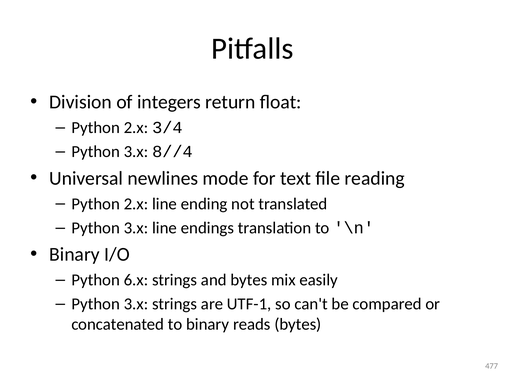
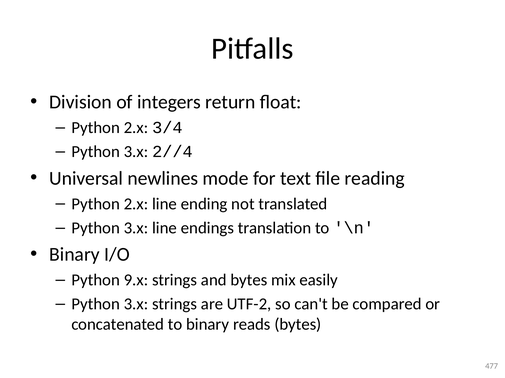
8//4: 8//4 -> 2//4
6.x: 6.x -> 9.x
UTF-1: UTF-1 -> UTF-2
